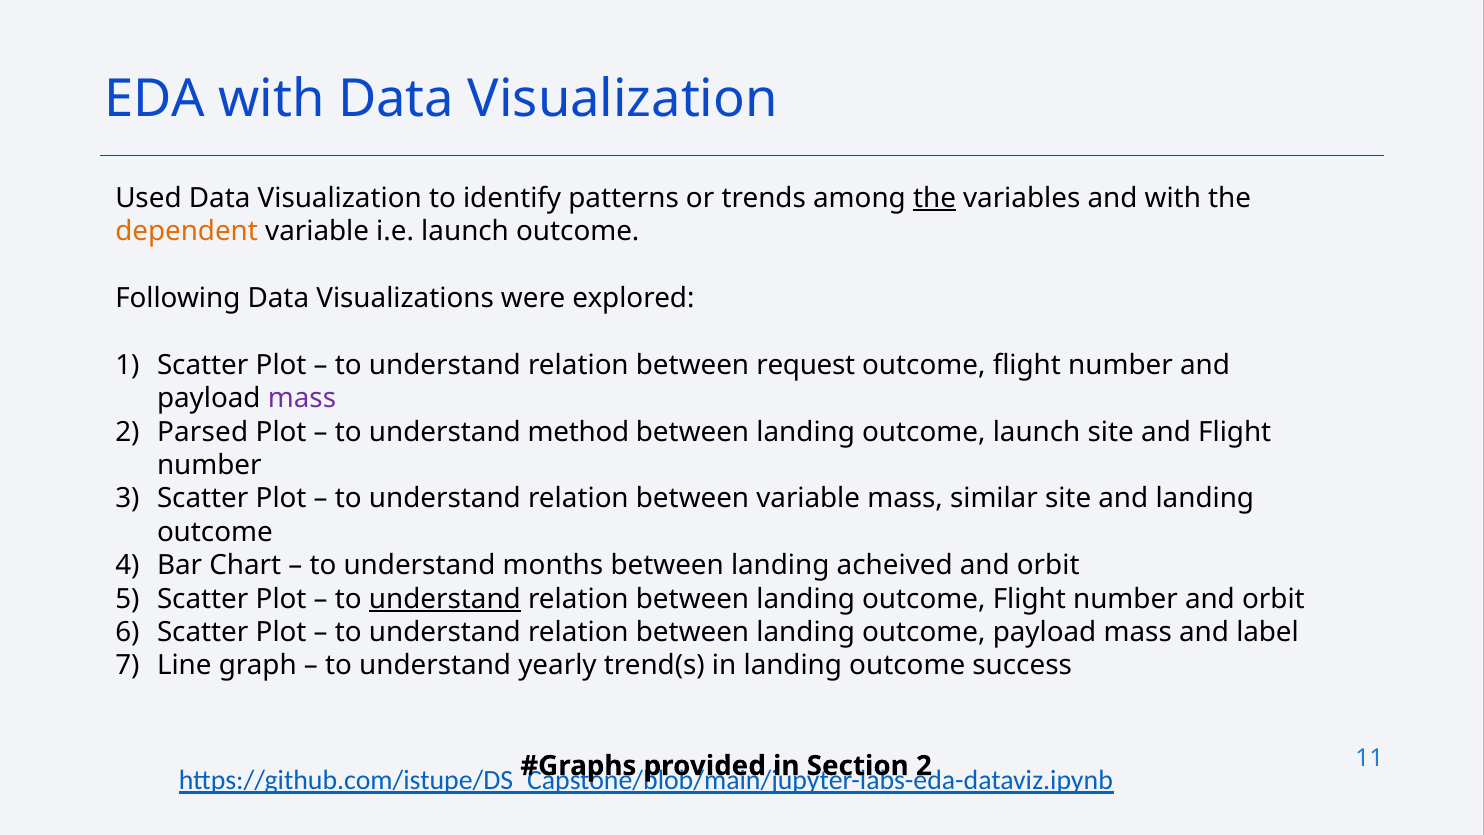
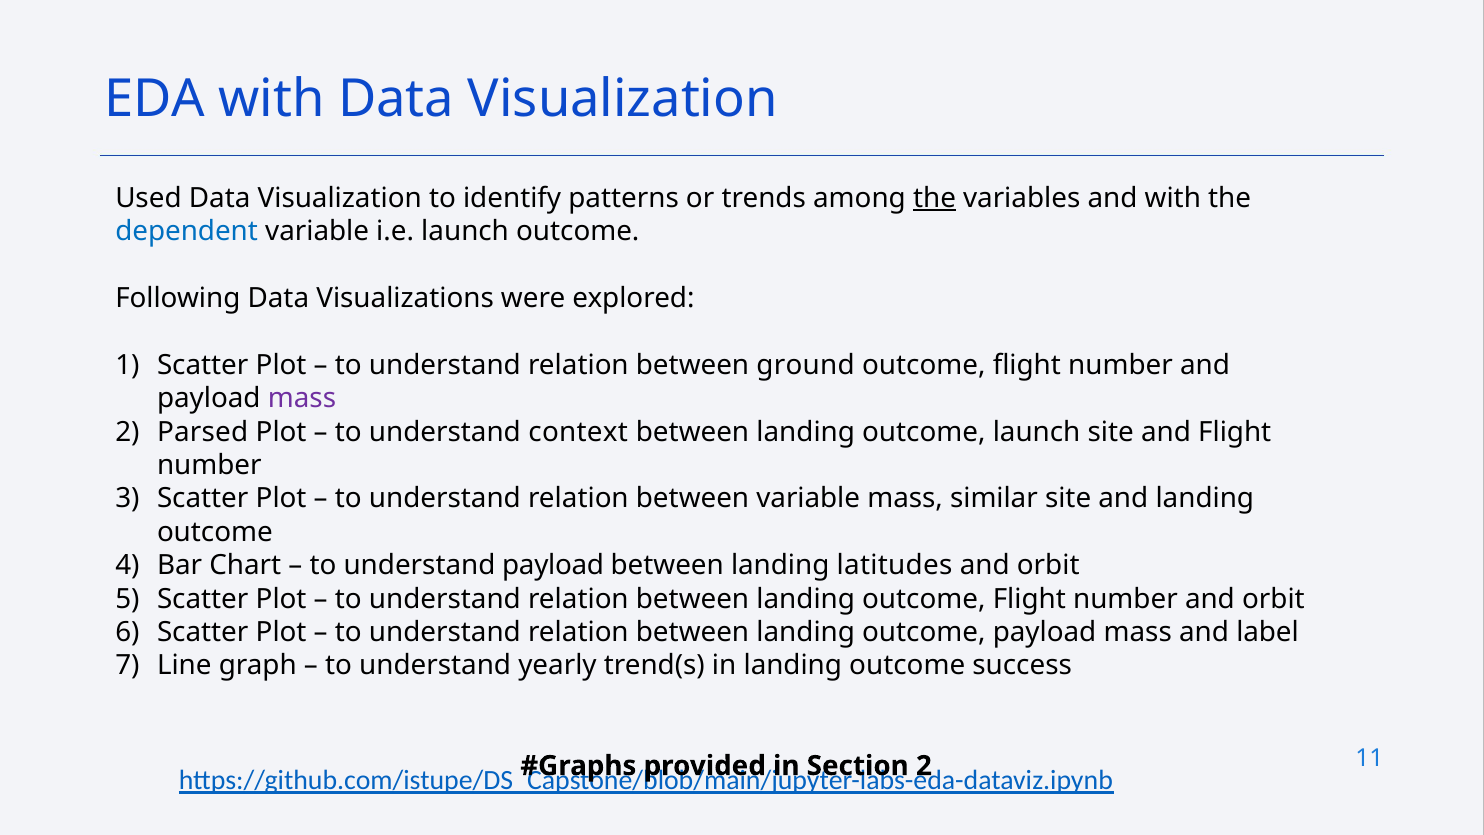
dependent colour: orange -> blue
request: request -> ground
method: method -> context
understand months: months -> payload
acheived: acheived -> latitudes
understand at (445, 599) underline: present -> none
